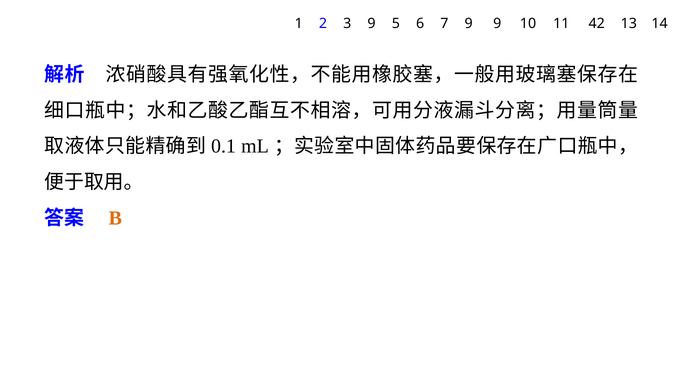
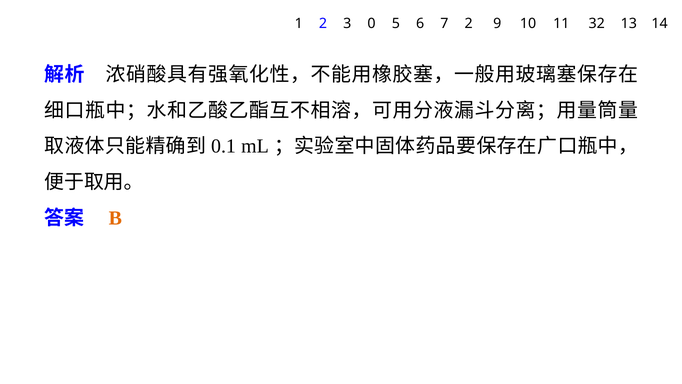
3 9: 9 -> 0
7 9: 9 -> 2
42: 42 -> 32
